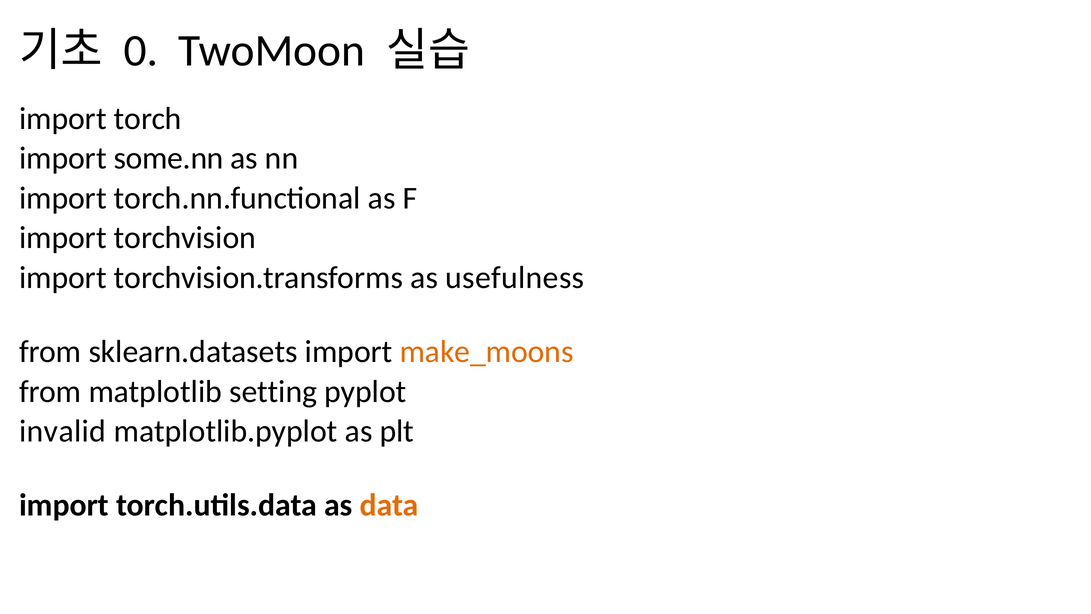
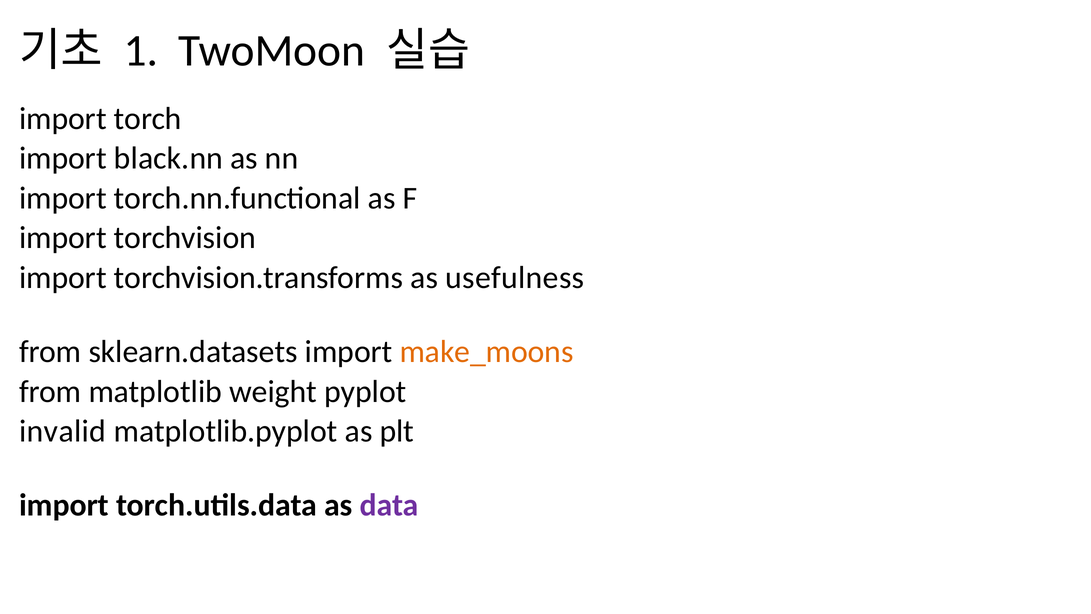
0: 0 -> 1
some.nn: some.nn -> black.nn
setting: setting -> weight
data colour: orange -> purple
